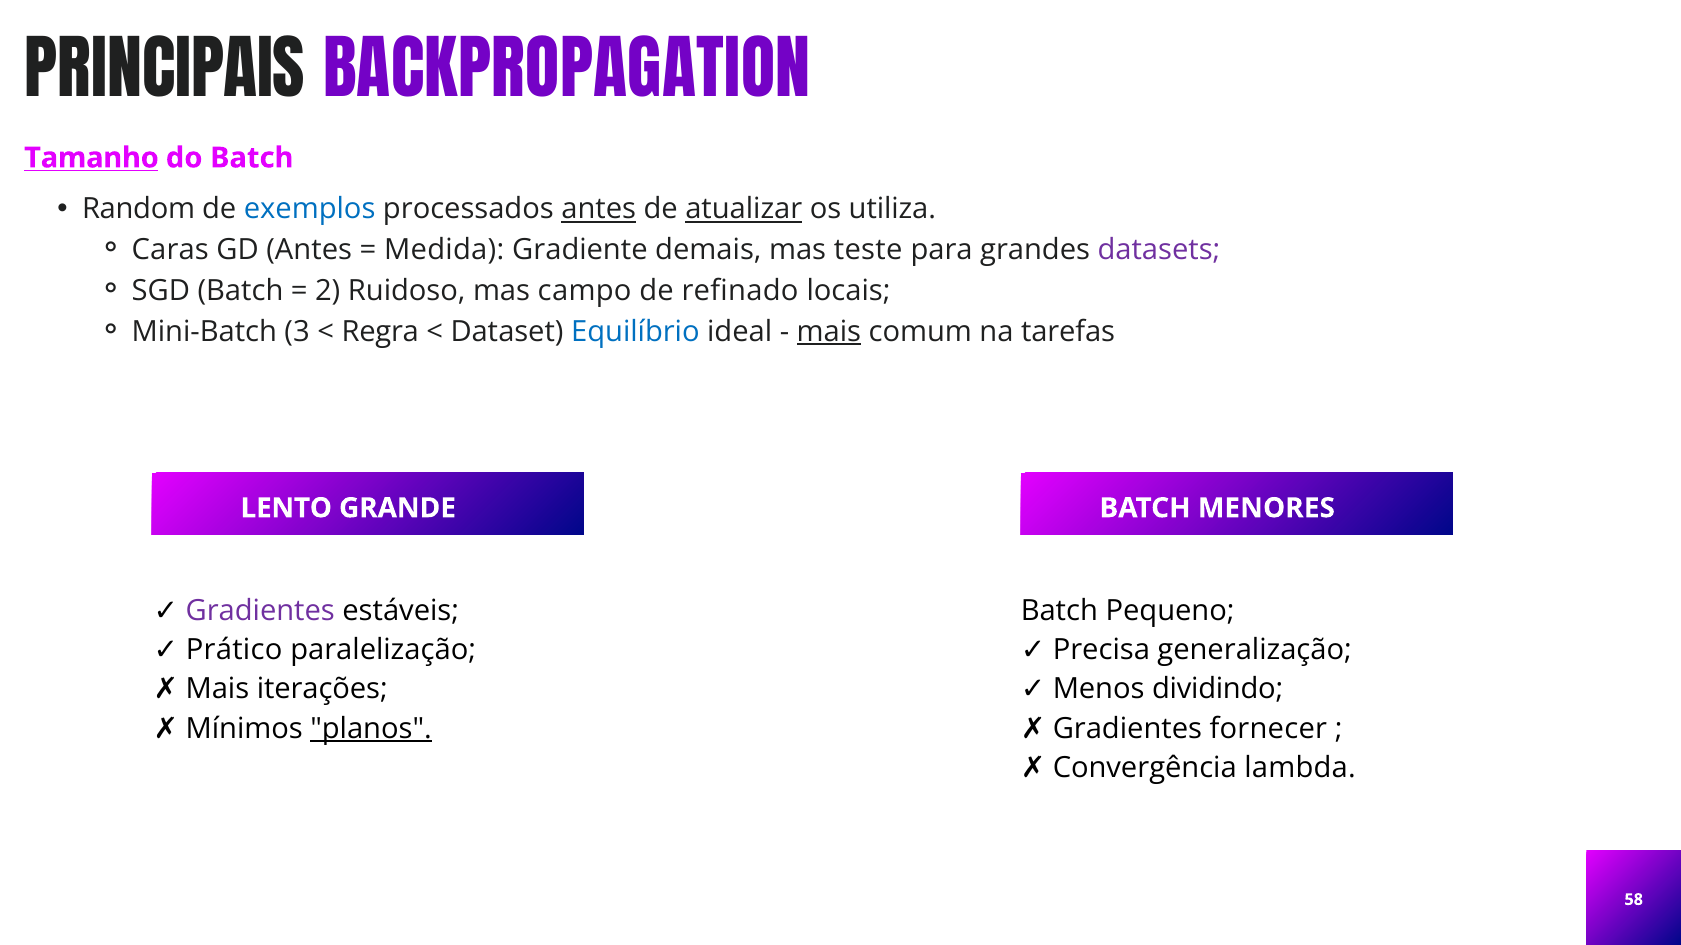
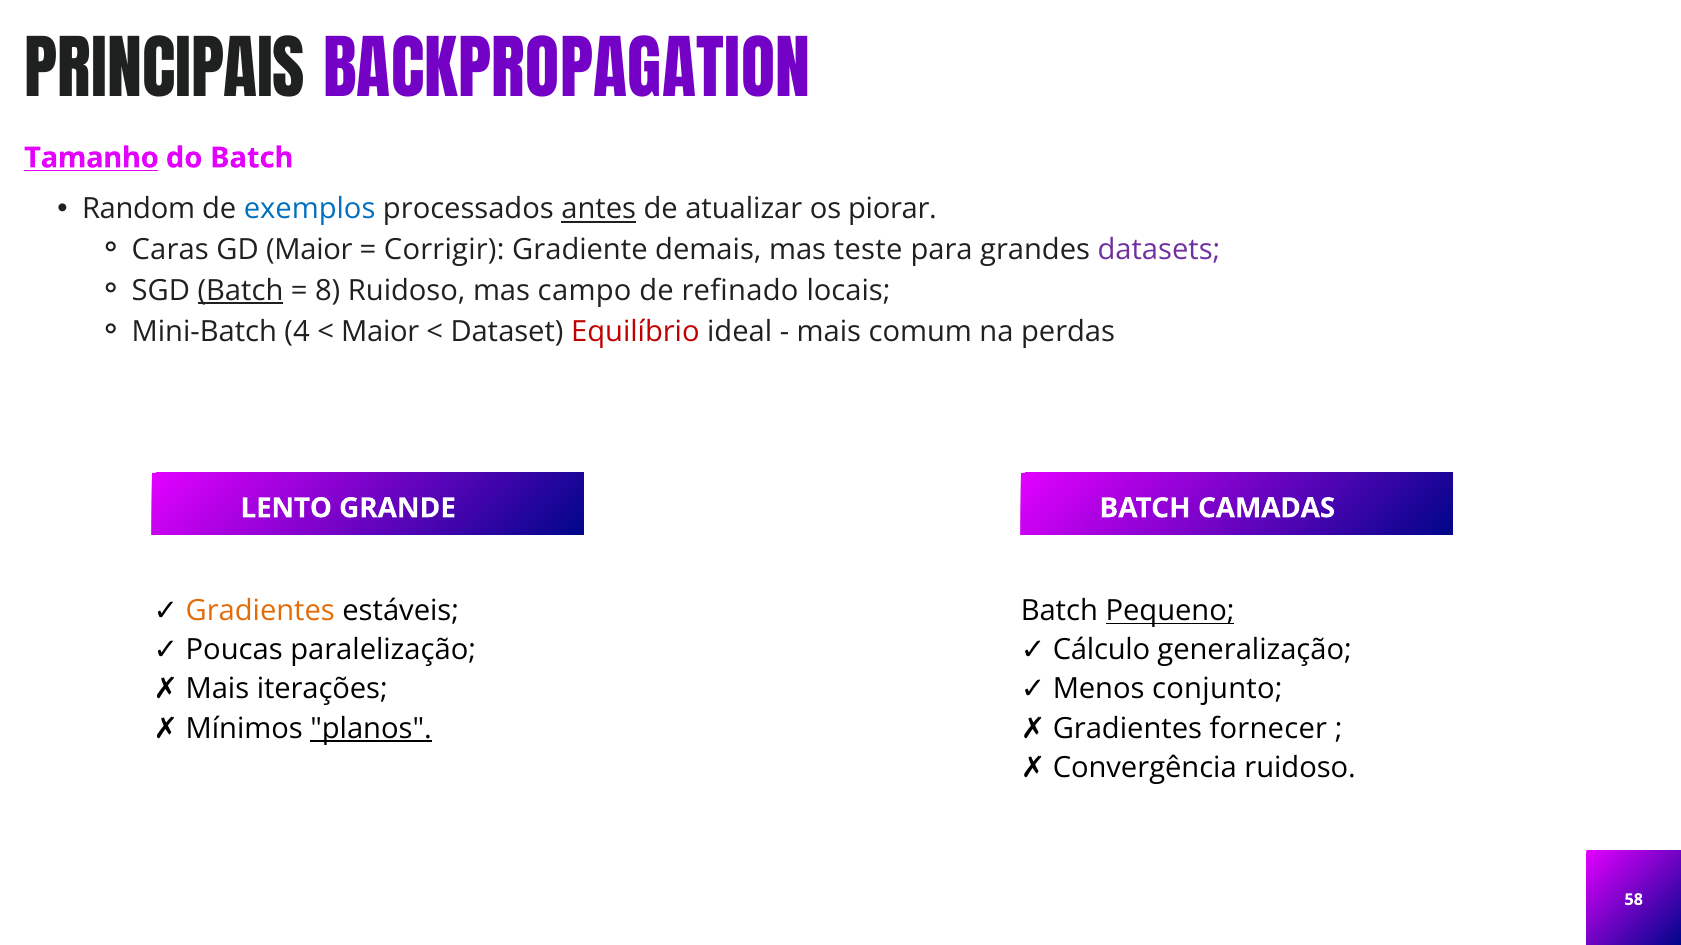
atualizar underline: present -> none
utiliza: utiliza -> piorar
GD Antes: Antes -> Maior
Medida: Medida -> Corrigir
Batch at (241, 291) underline: none -> present
2: 2 -> 8
3: 3 -> 4
Regra at (380, 332): Regra -> Maior
Equilíbrio colour: blue -> red
mais at (829, 332) underline: present -> none
tarefas: tarefas -> perdas
MENORES: MENORES -> CAMADAS
Gradientes at (260, 611) colour: purple -> orange
Pequeno underline: none -> present
Prático: Prático -> Poucas
Precisa: Precisa -> Cálculo
dividindo: dividindo -> conjunto
Convergência lambda: lambda -> ruidoso
